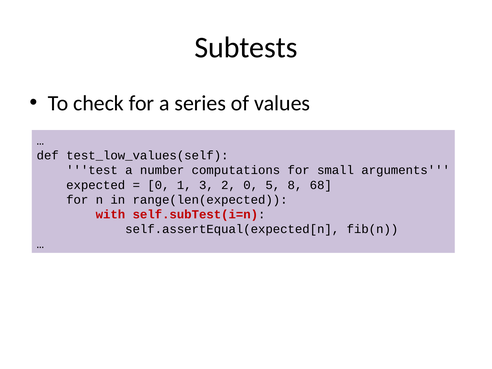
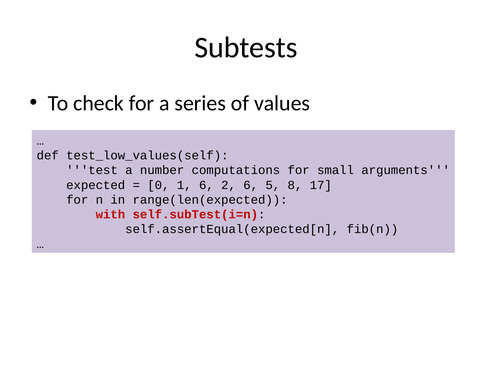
1 3: 3 -> 6
2 0: 0 -> 6
68: 68 -> 17
